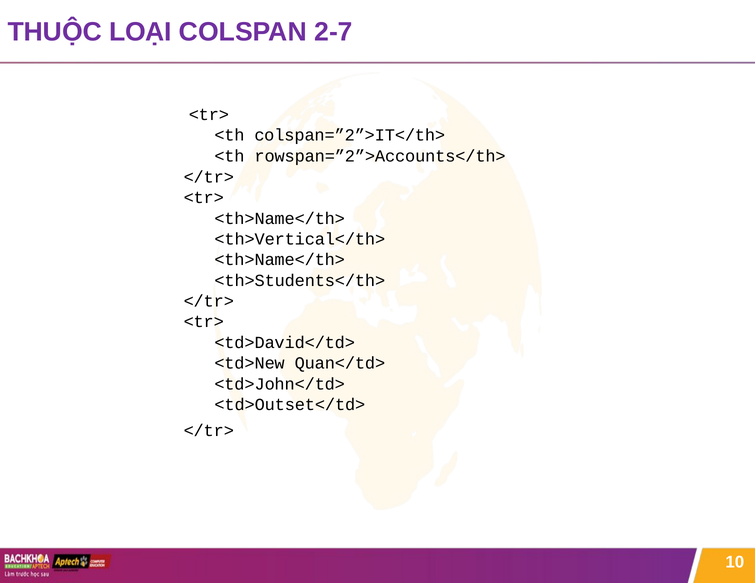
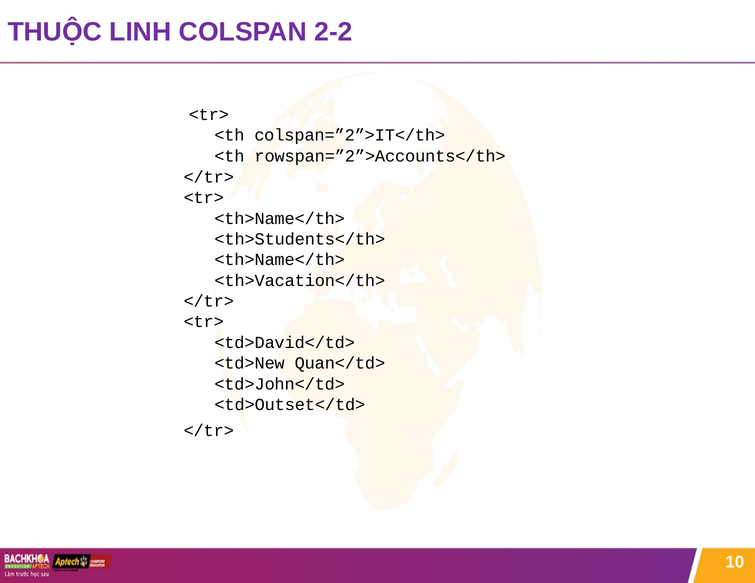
LOẠI: LOẠI -> LINH
2-7: 2-7 -> 2-2
<th>Vertical</th>: <th>Vertical</th> -> <th>Students</th>
<th>Students</th>: <th>Students</th> -> <th>Vacation</th>
